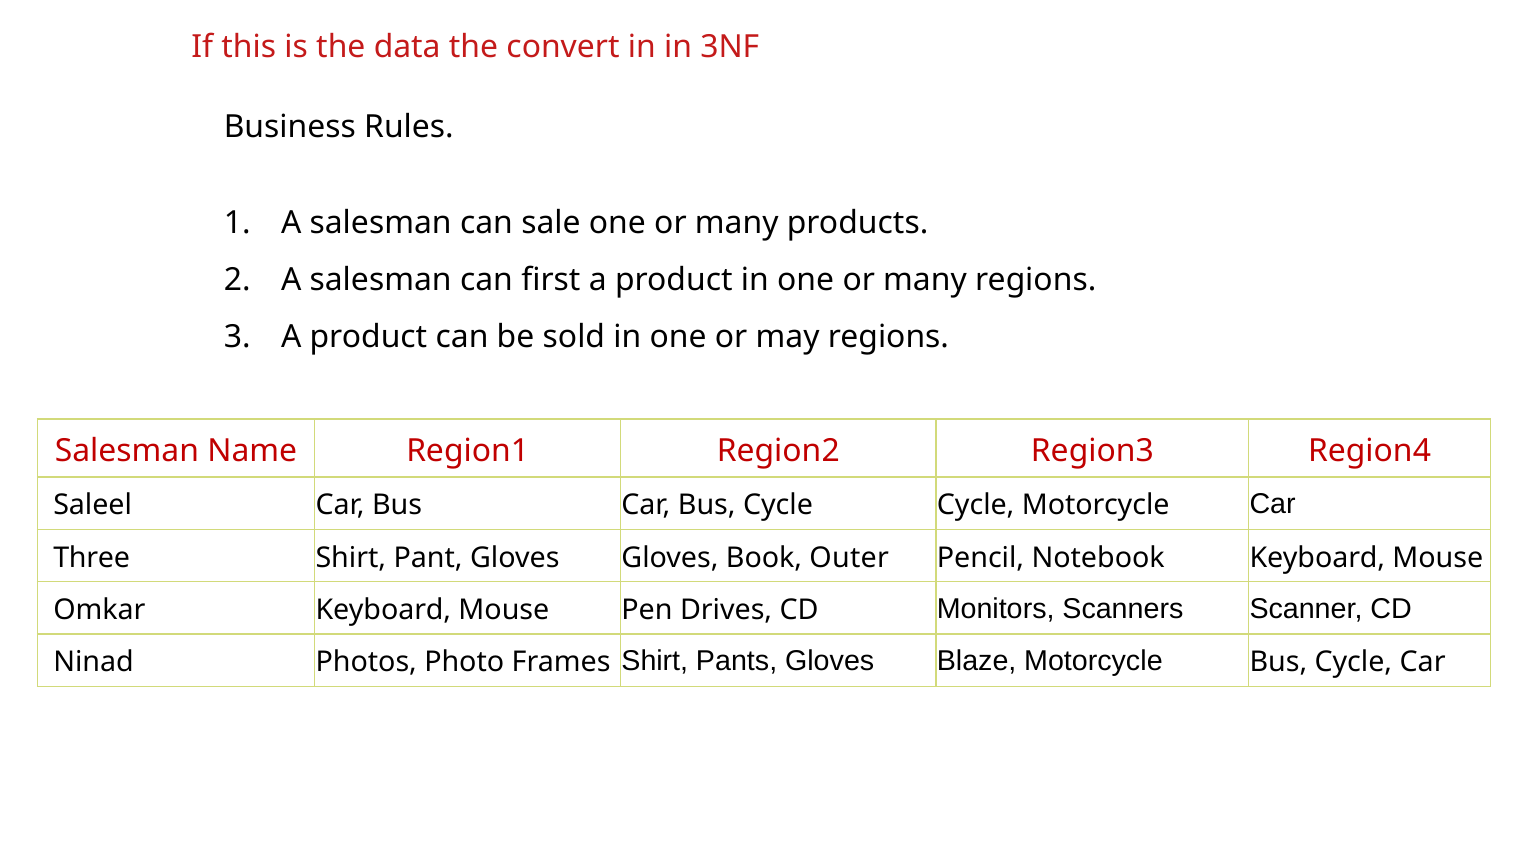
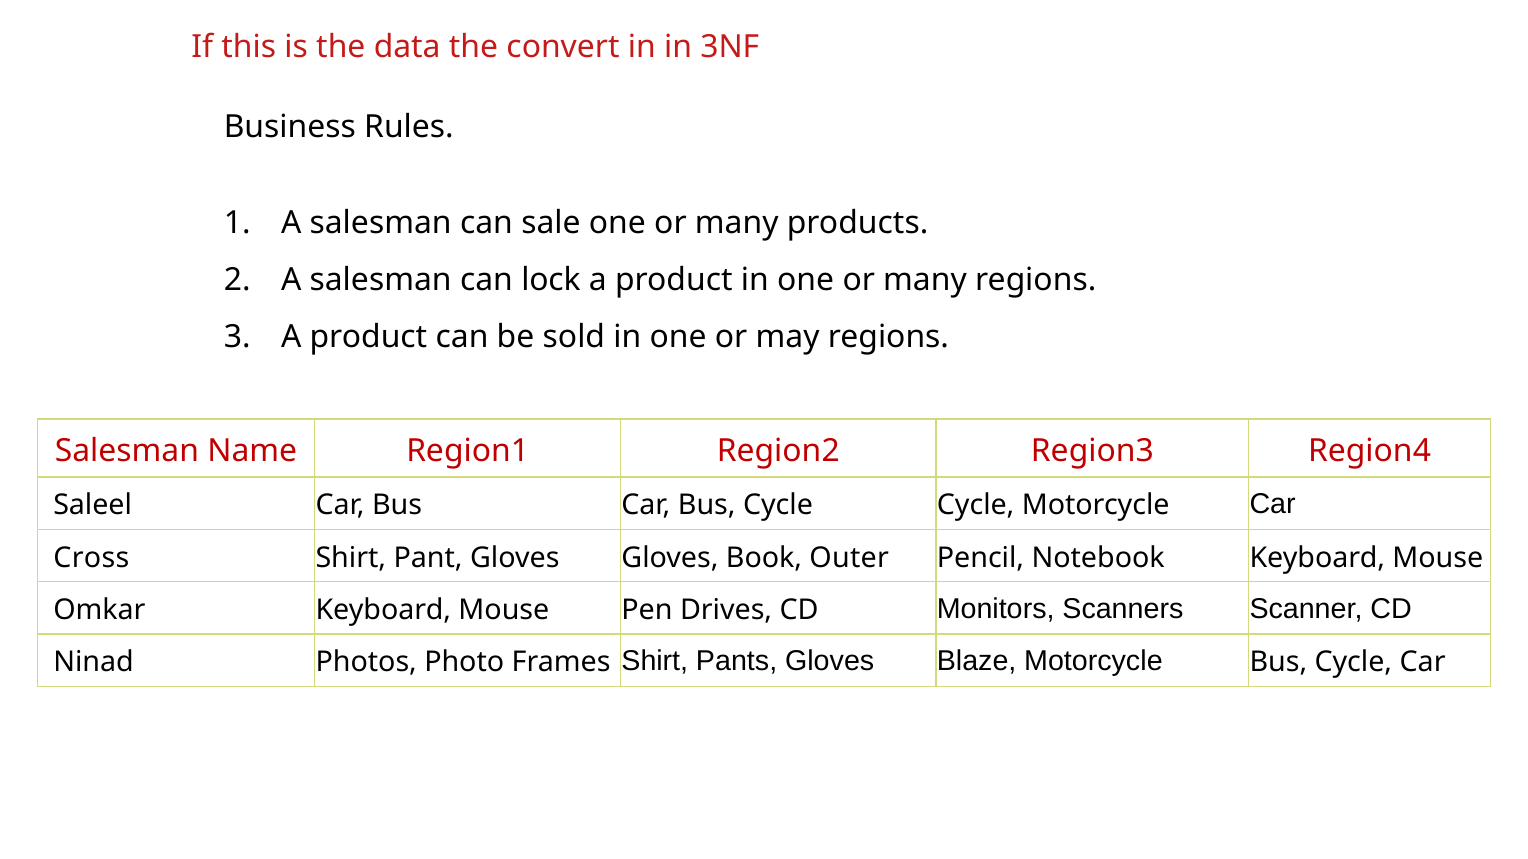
first: first -> lock
Three: Three -> Cross
